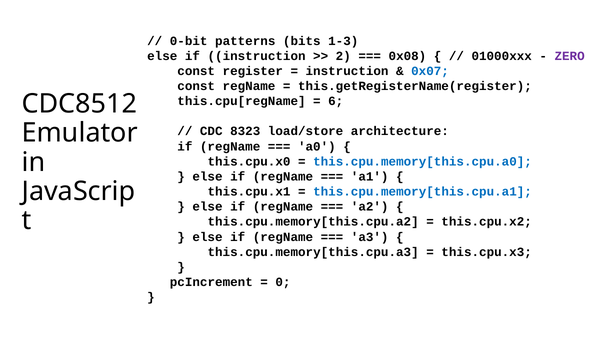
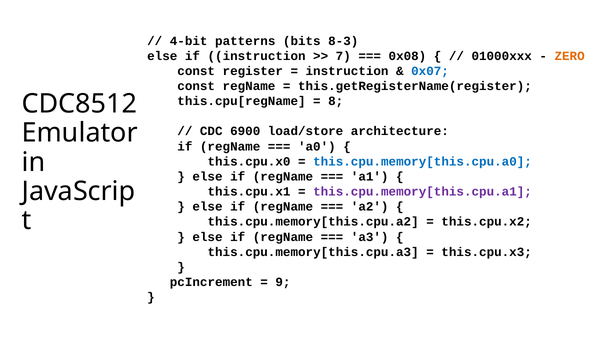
0-bit: 0-bit -> 4-bit
1-3: 1-3 -> 8-3
2: 2 -> 7
ZERO colour: purple -> orange
6: 6 -> 8
8323: 8323 -> 6900
this.cpu.memory[this.cpu.a1 colour: blue -> purple
0: 0 -> 9
